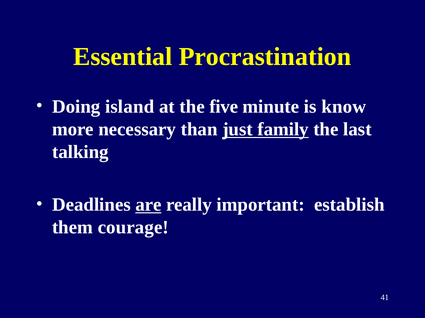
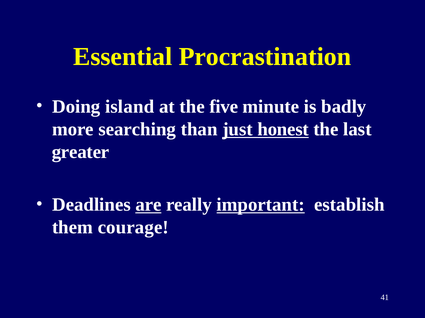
know: know -> badly
necessary: necessary -> searching
family: family -> honest
talking: talking -> greater
important underline: none -> present
